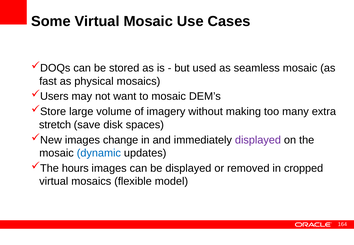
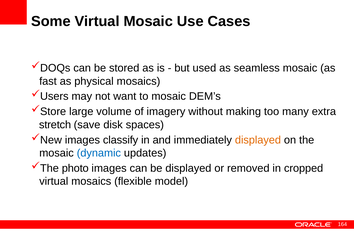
change: change -> classify
displayed at (258, 140) colour: purple -> orange
hours: hours -> photo
